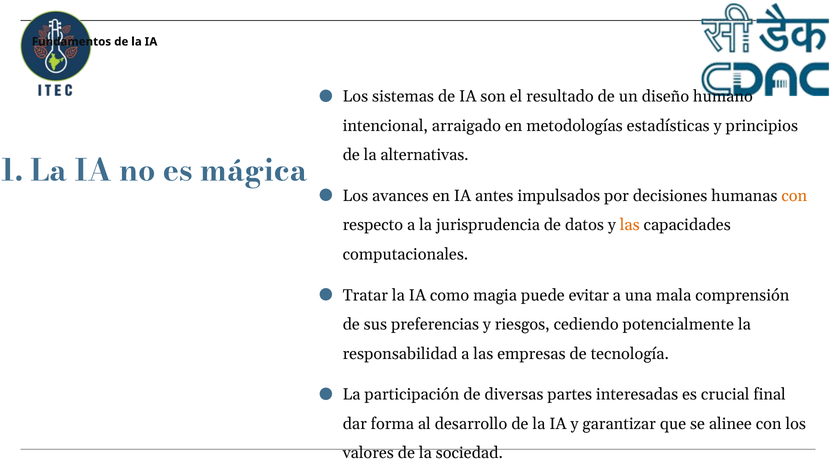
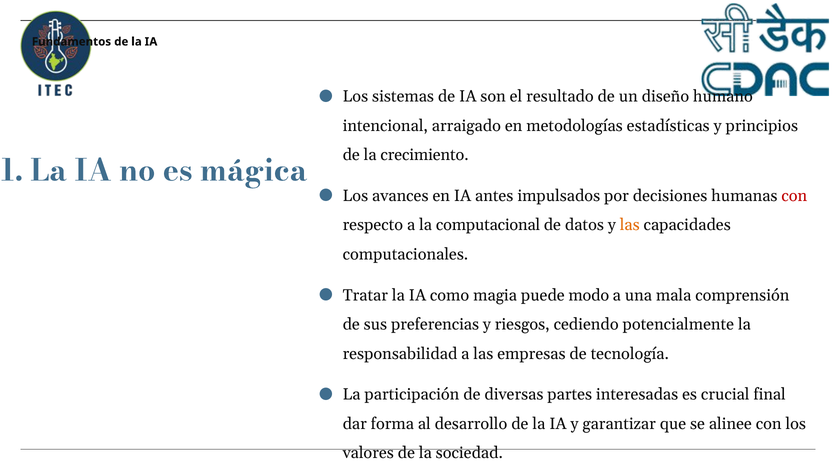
alternativas: alternativas -> crecimiento
con at (794, 196) colour: orange -> red
jurisprudencia: jurisprudencia -> computacional
evitar: evitar -> modo
